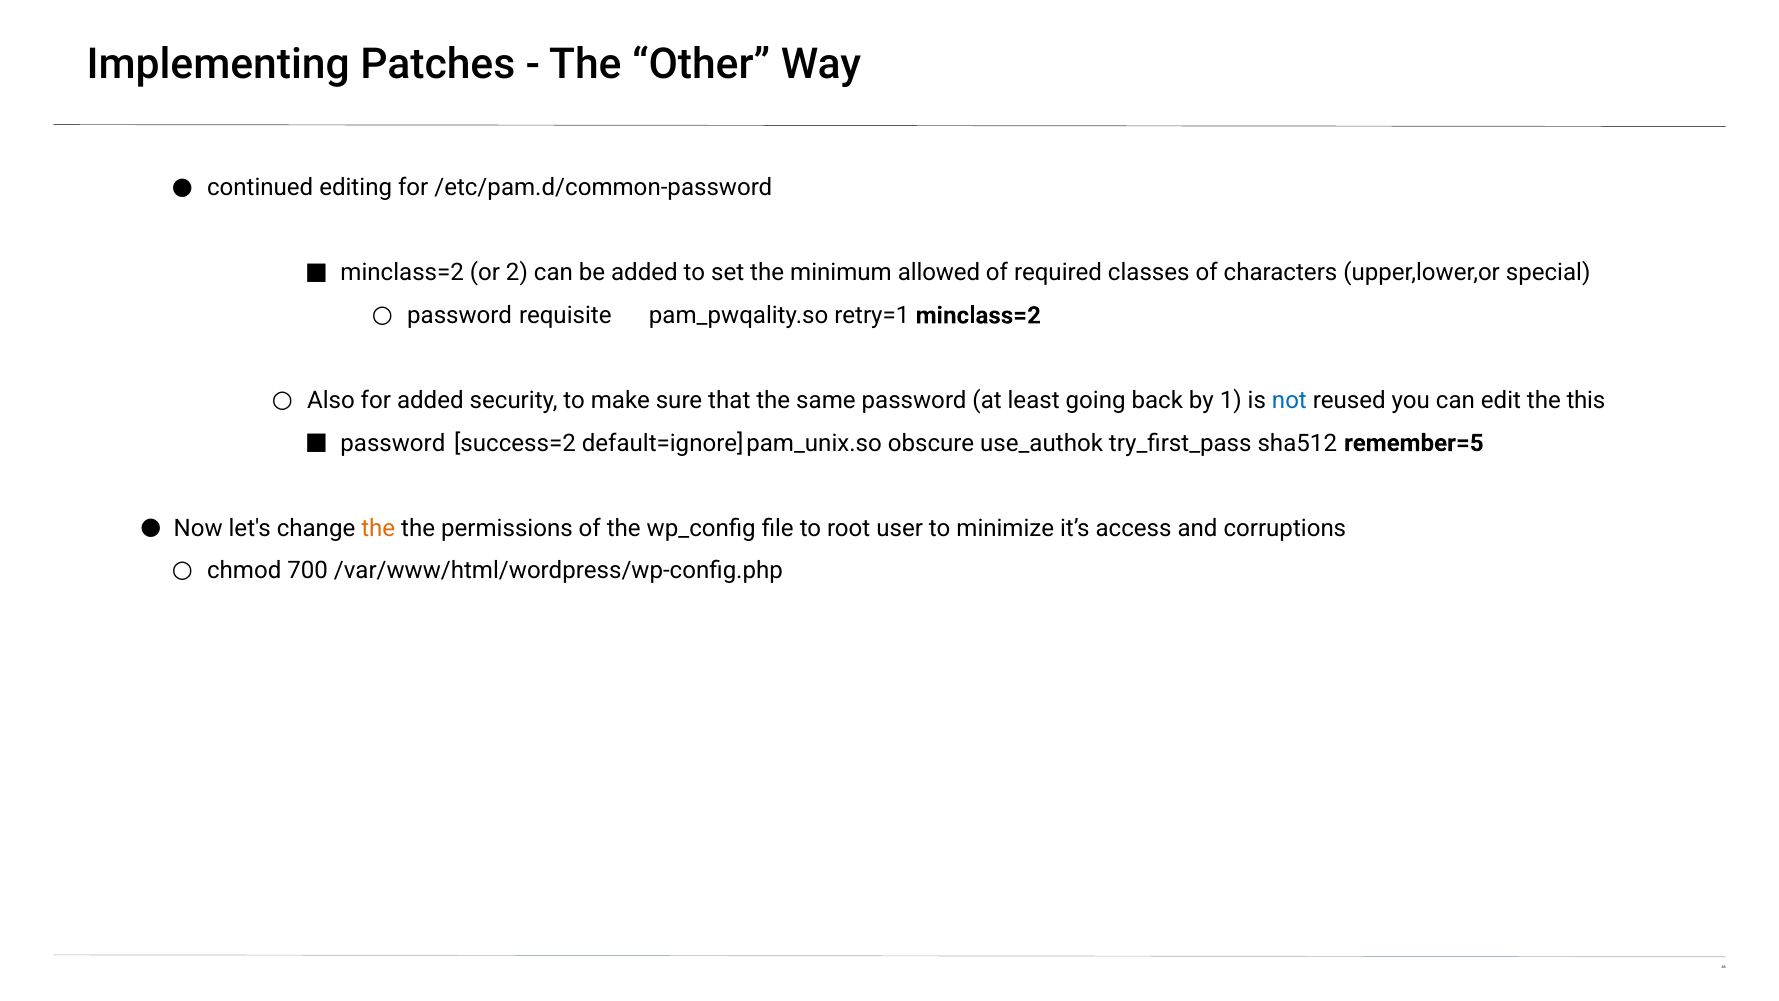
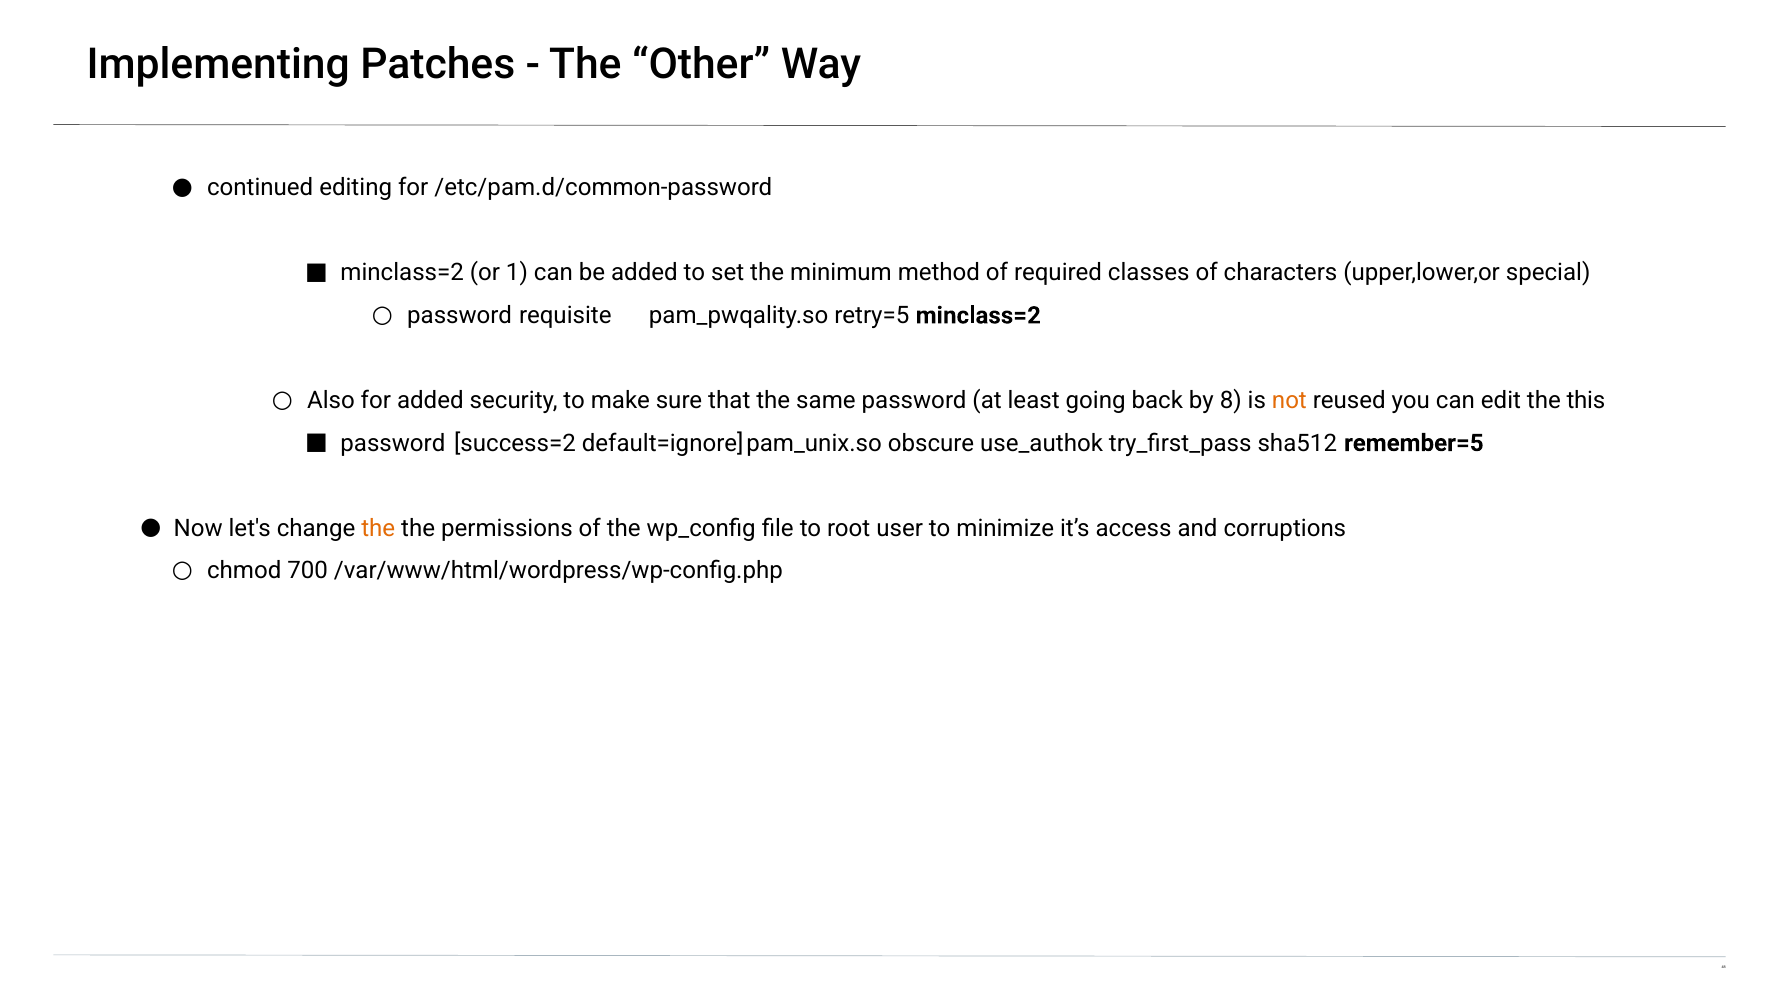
2: 2 -> 1
allowed: allowed -> method
retry=1: retry=1 -> retry=5
1: 1 -> 8
not colour: blue -> orange
